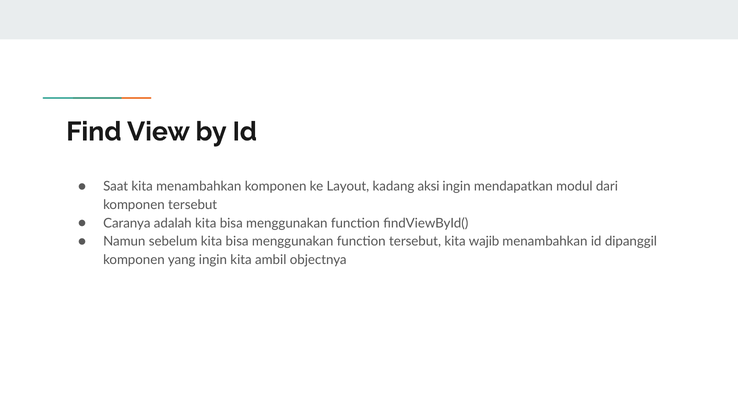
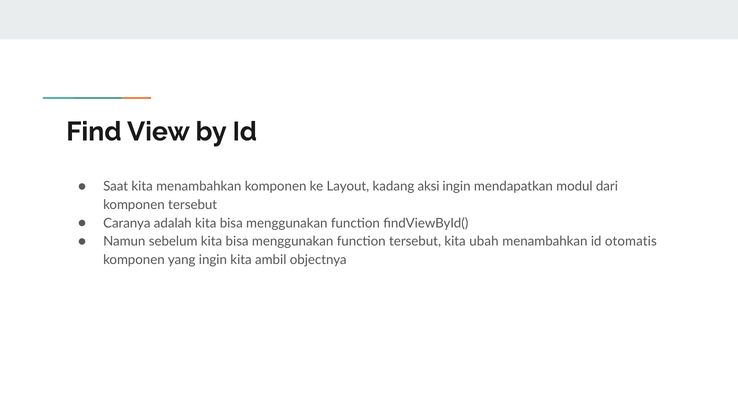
wajib: wajib -> ubah
dipanggil: dipanggil -> otomatis
